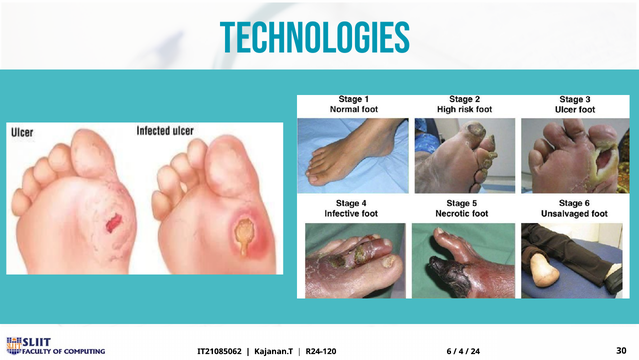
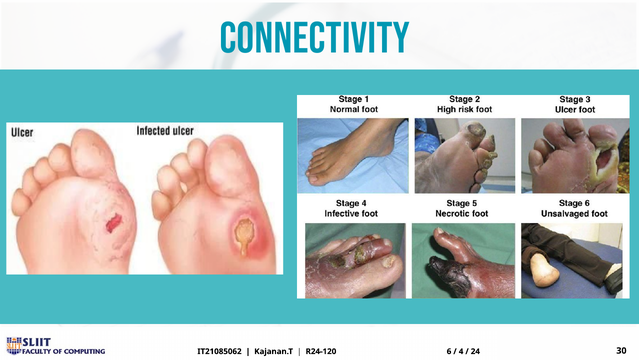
TECHNOLOGIES: TECHNOLOGIES -> CONNECTIVITY
